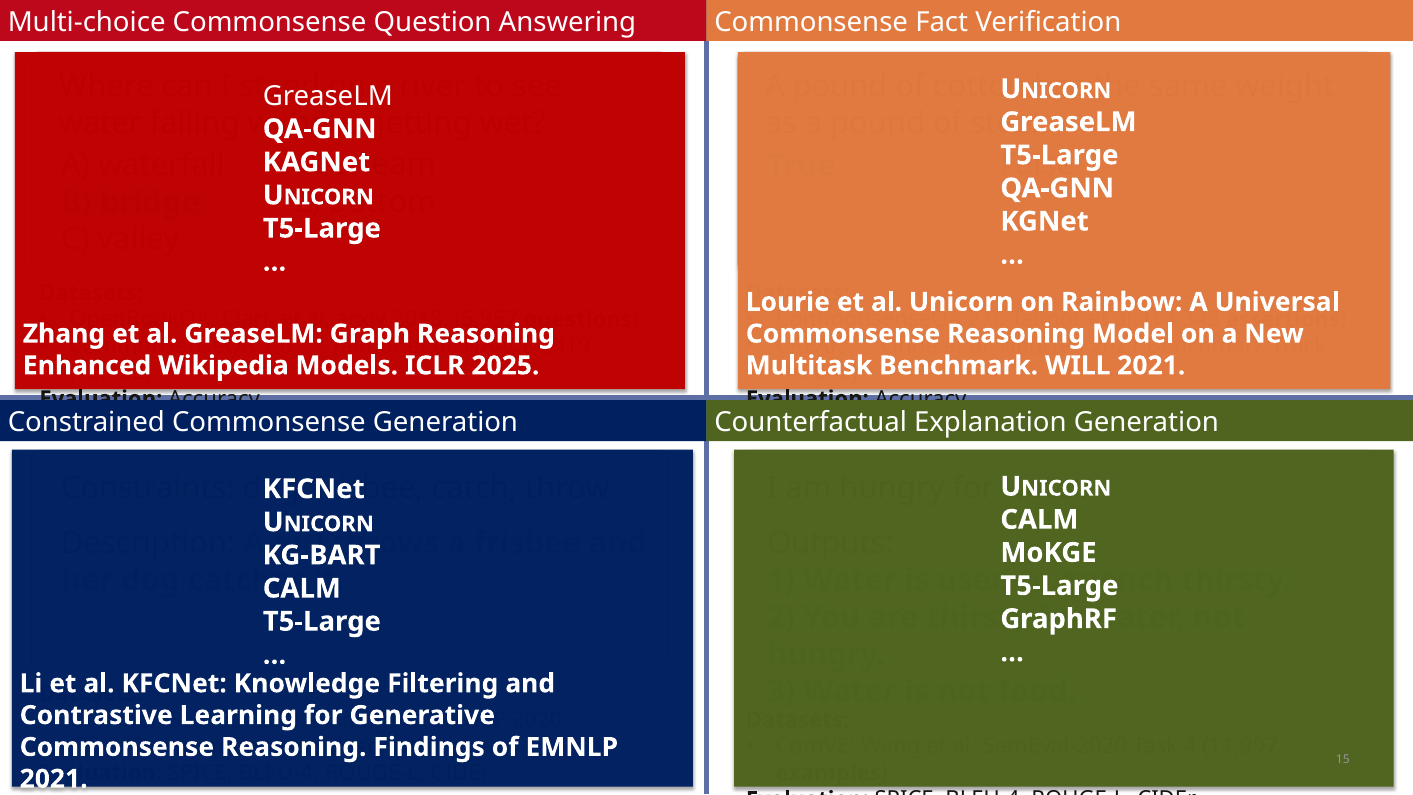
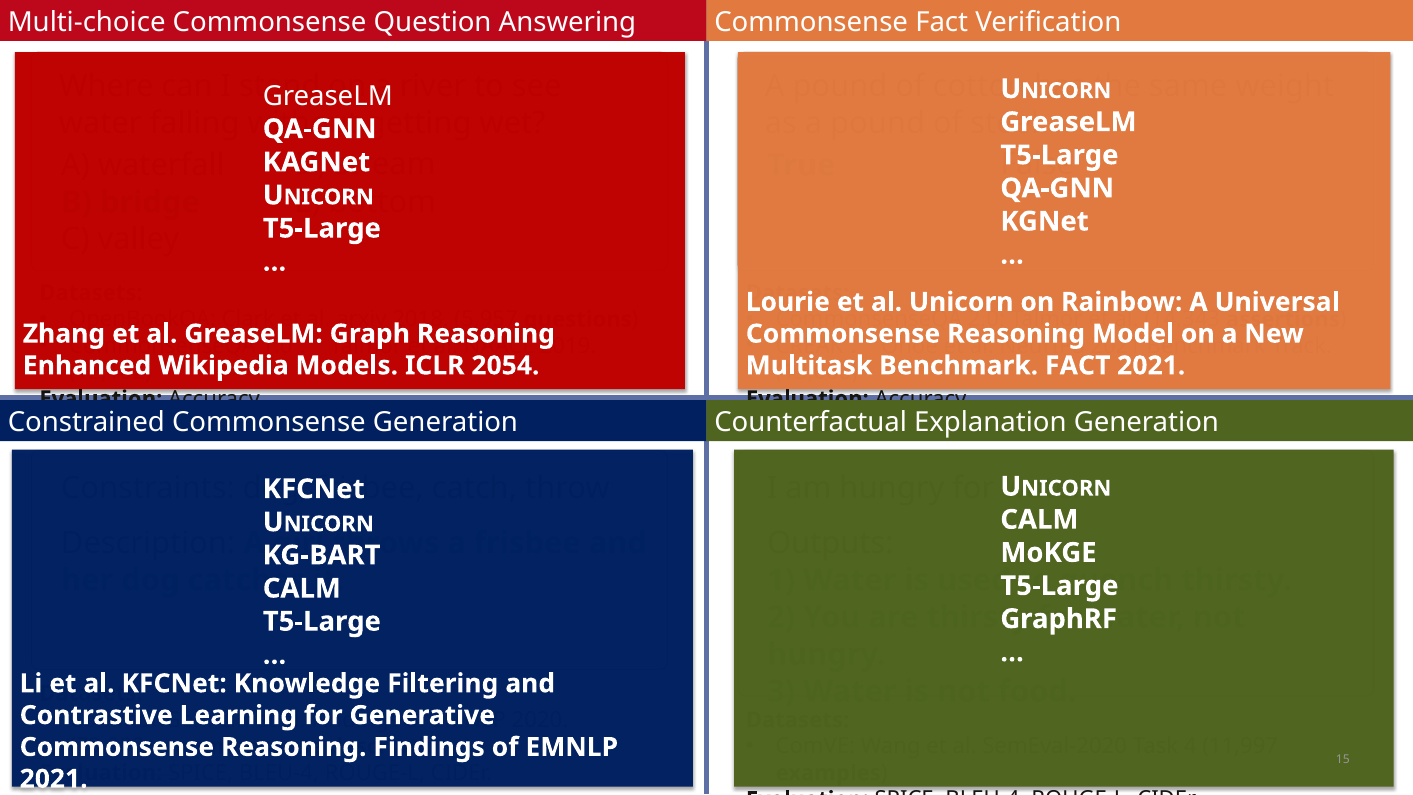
2025: 2025 -> 2054
Benchmark WILL: WILL -> FACT
